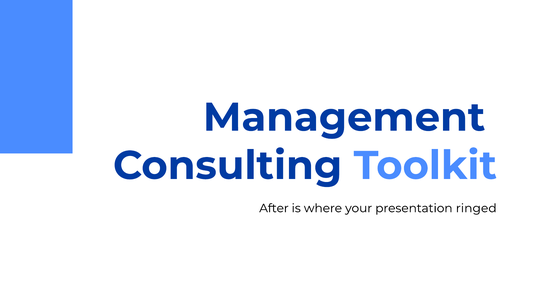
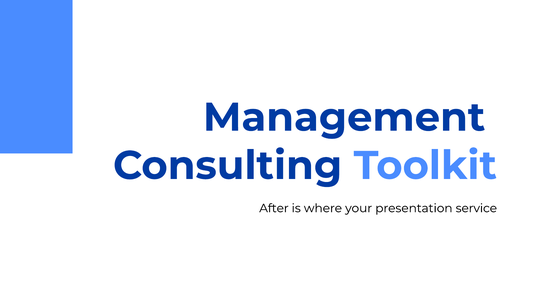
ringed: ringed -> service
